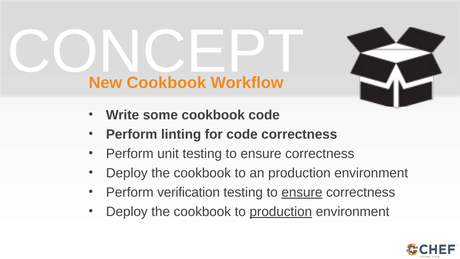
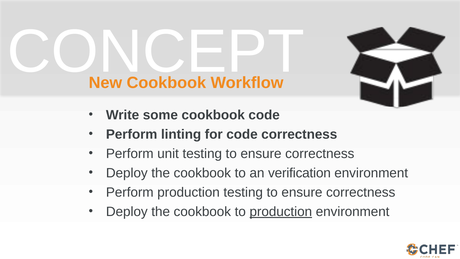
an production: production -> verification
Perform verification: verification -> production
ensure at (302, 192) underline: present -> none
